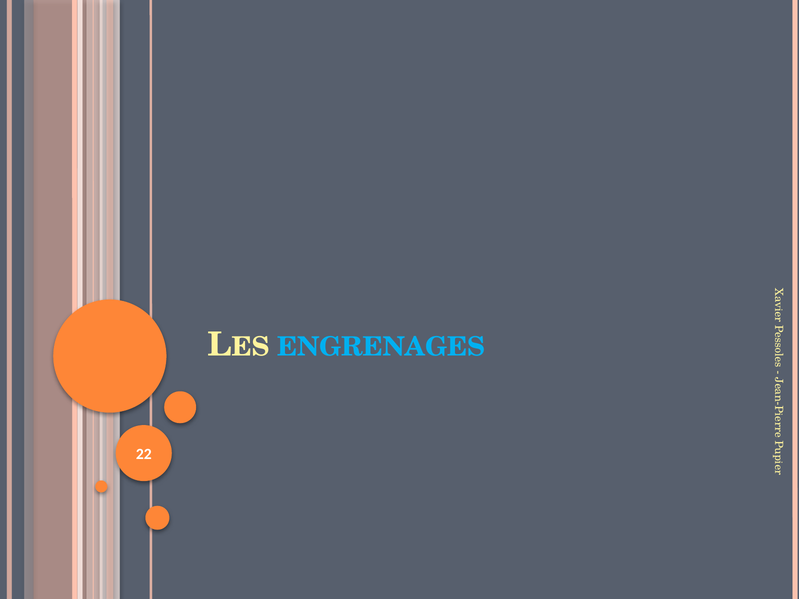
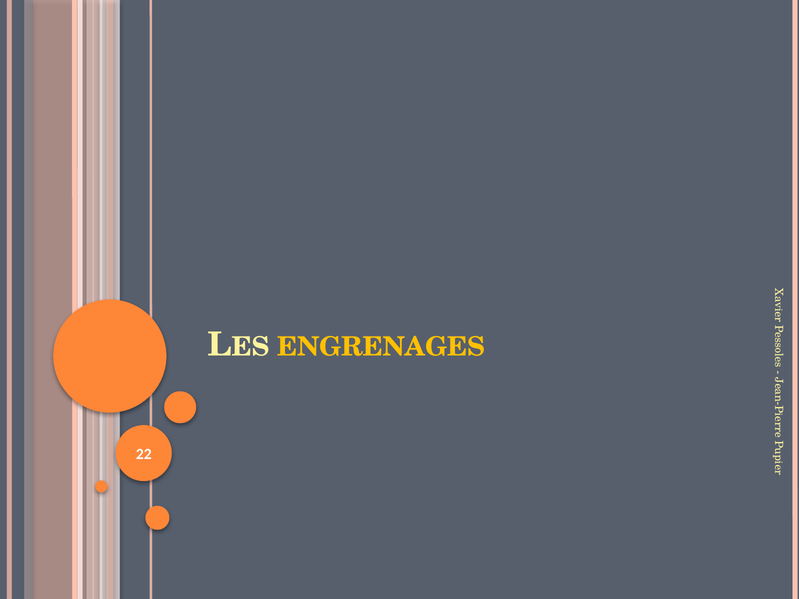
ENGRENAGES colour: light blue -> yellow
